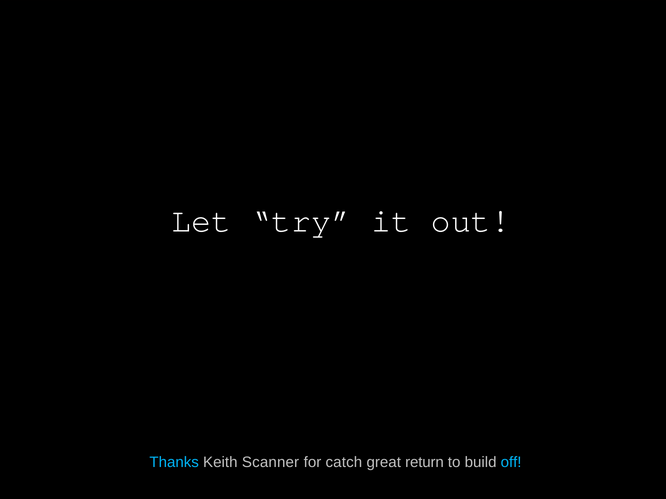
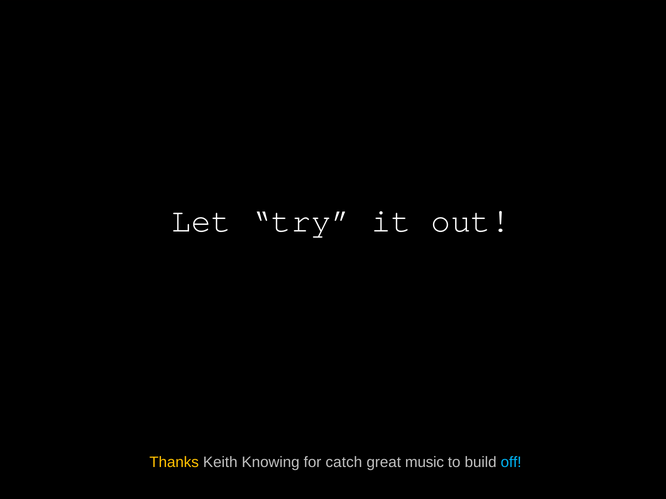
Thanks colour: light blue -> yellow
Scanner: Scanner -> Knowing
return: return -> music
